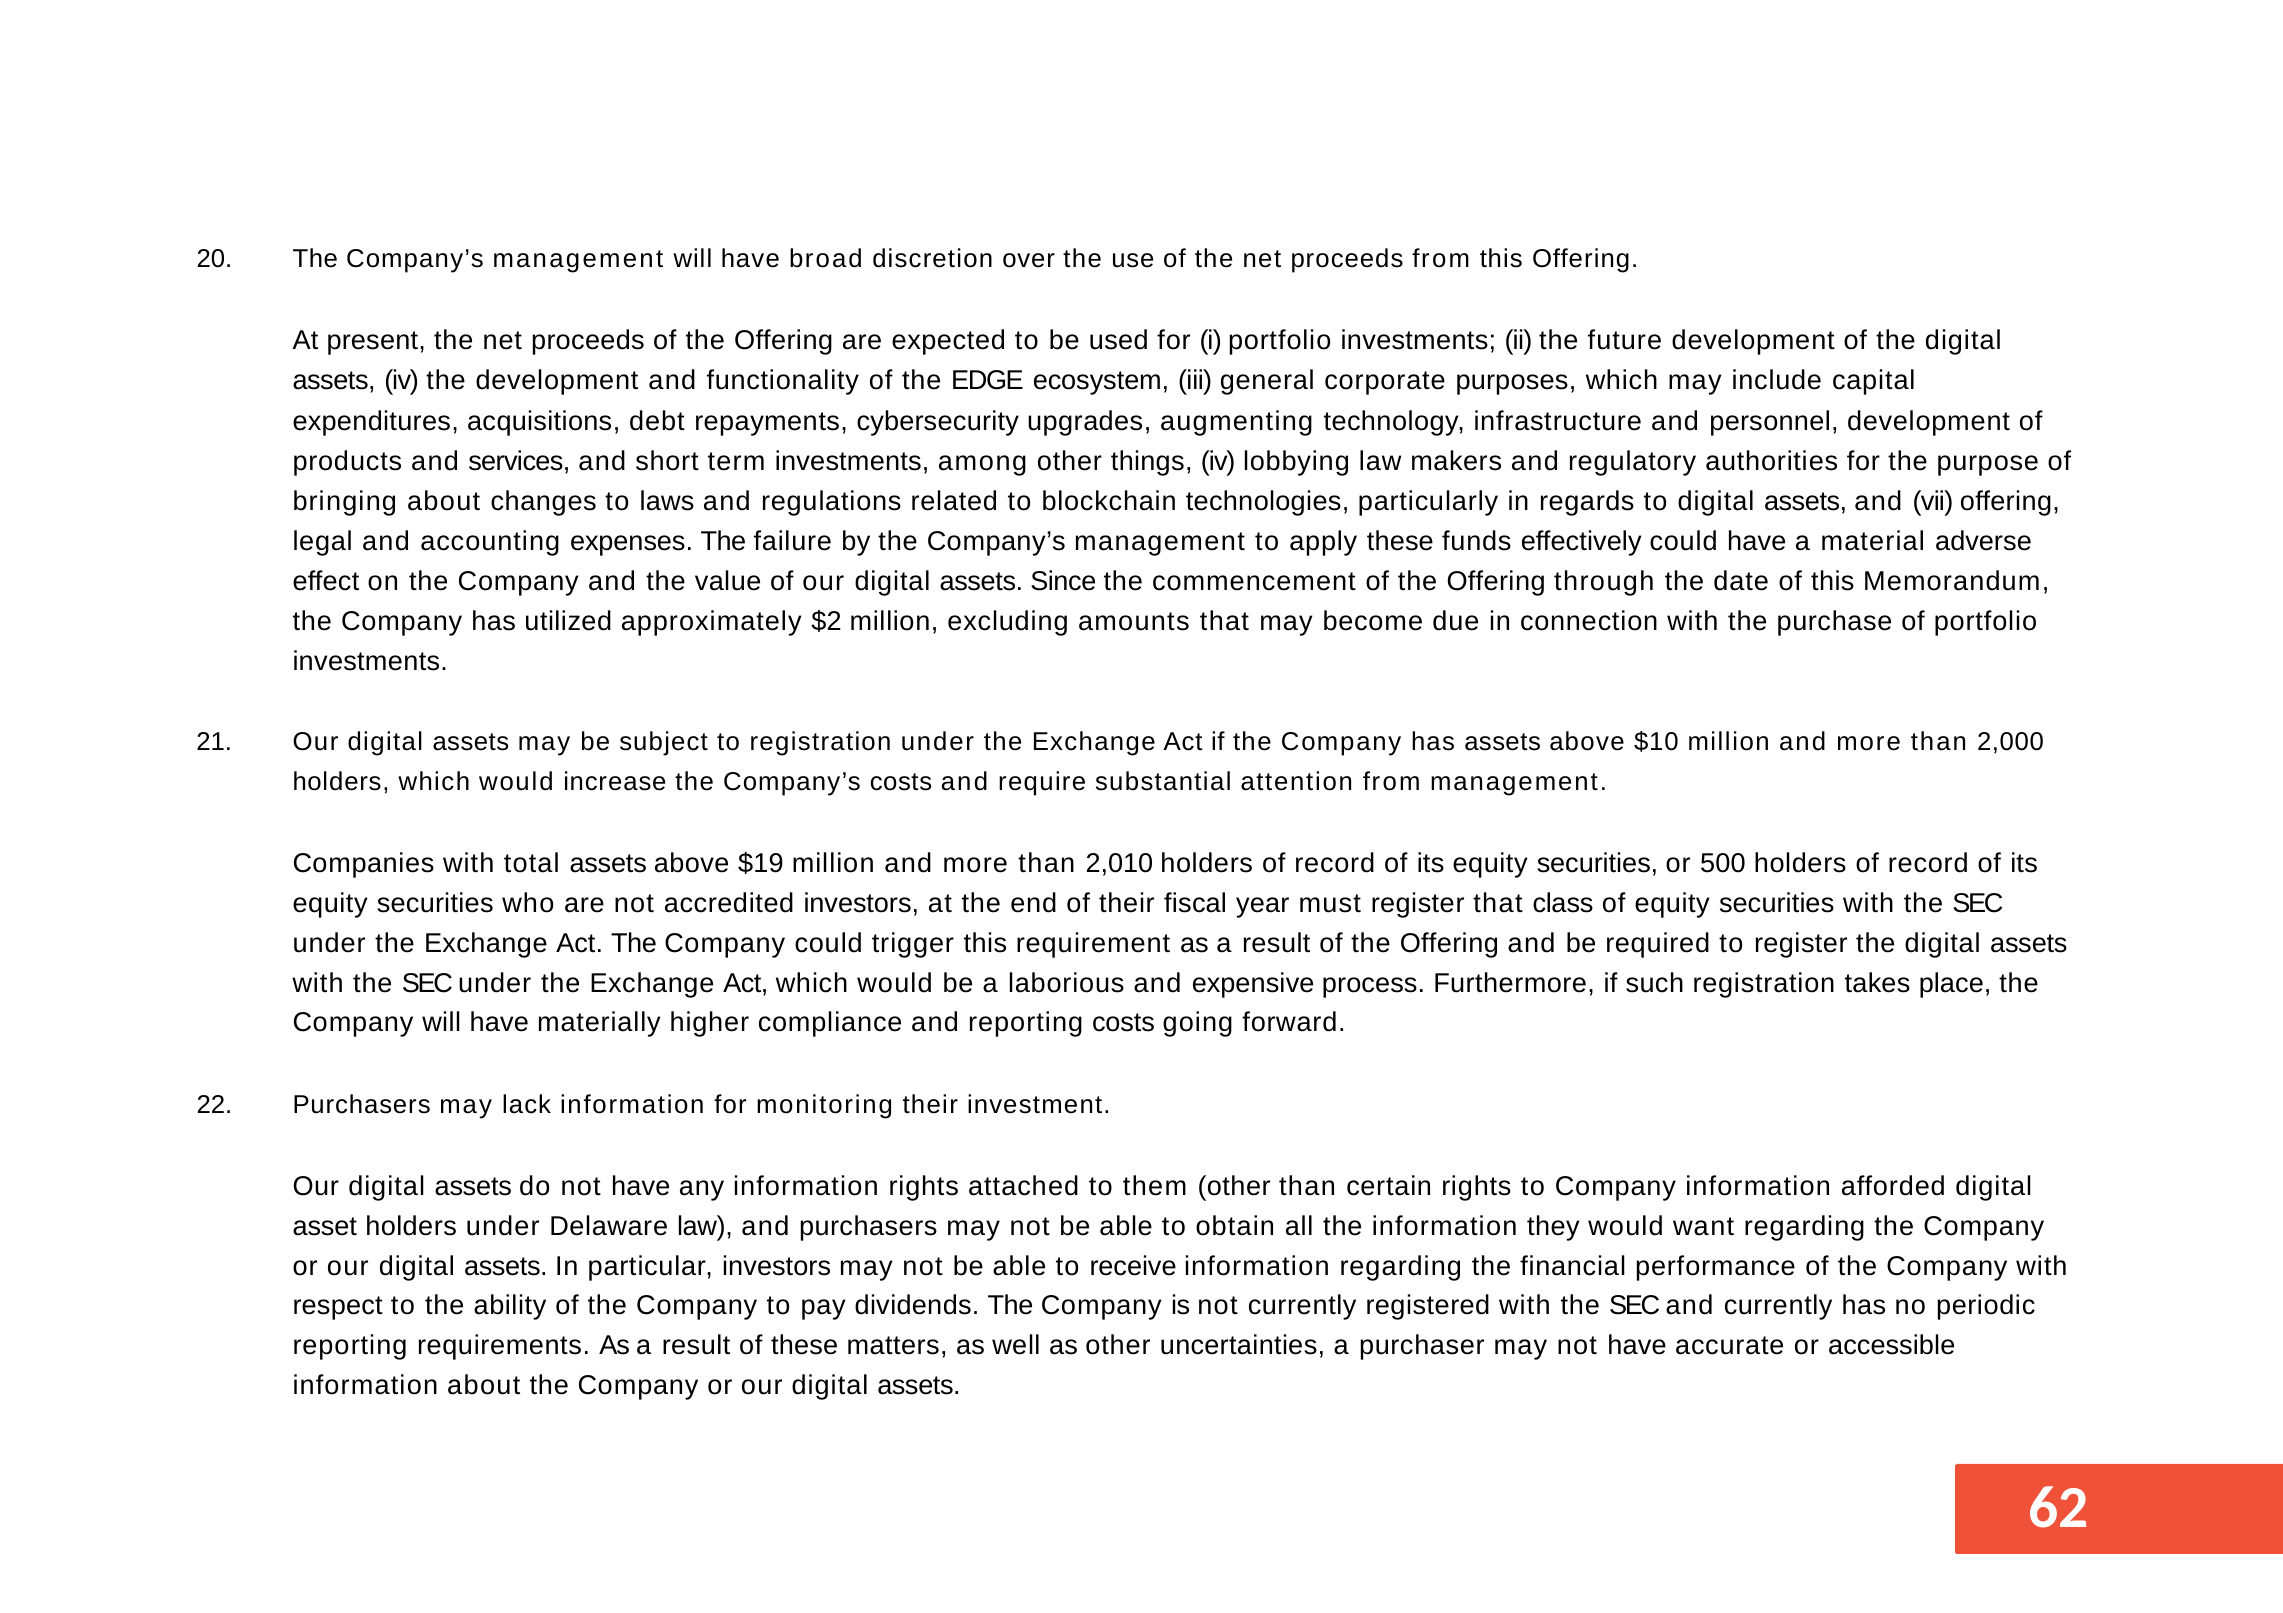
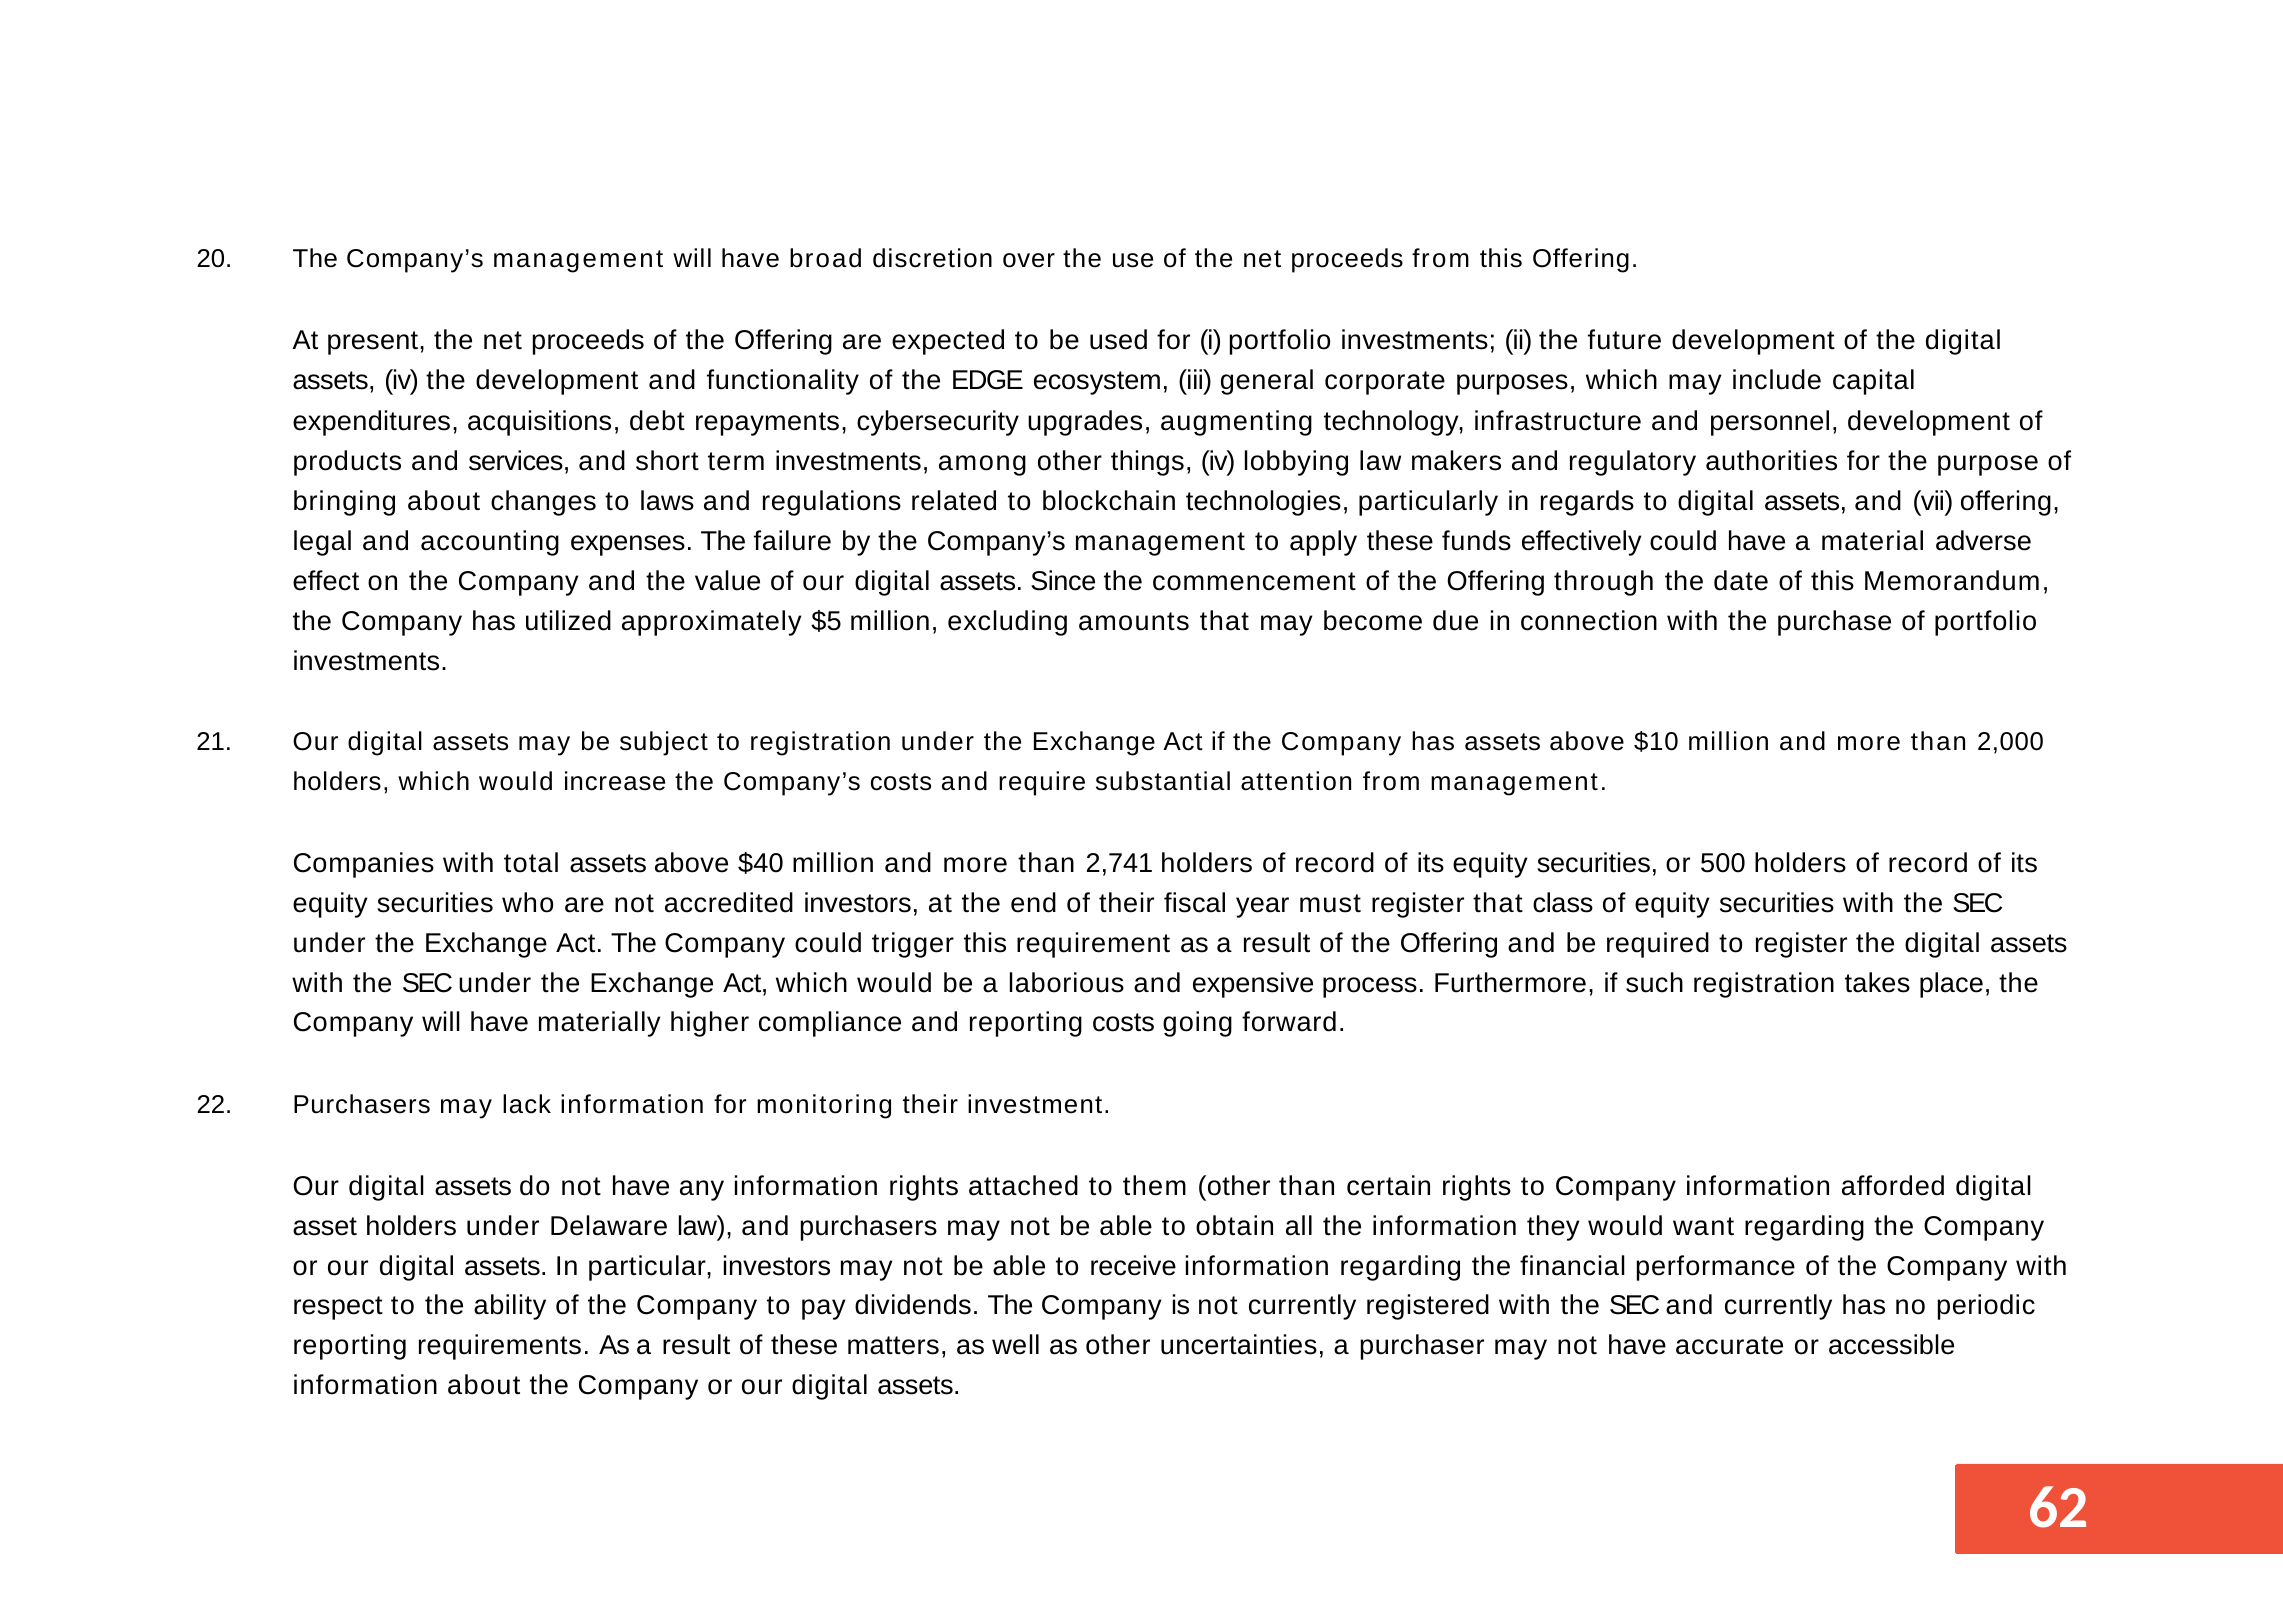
$2: $2 -> $5
$19: $19 -> $40
2,010: 2,010 -> 2,741
